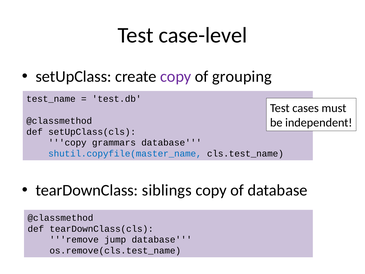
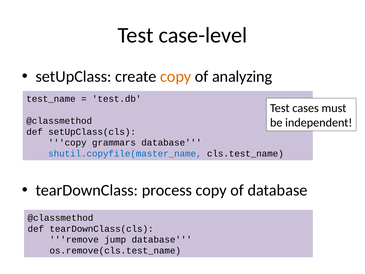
copy at (176, 77) colour: purple -> orange
grouping: grouping -> analyzing
siblings: siblings -> process
